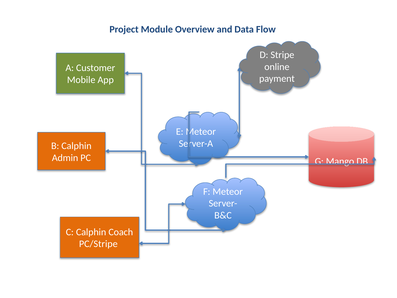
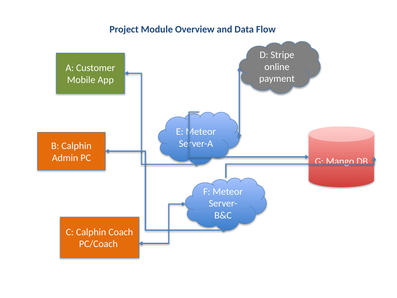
PC/Stripe: PC/Stripe -> PC/Coach
